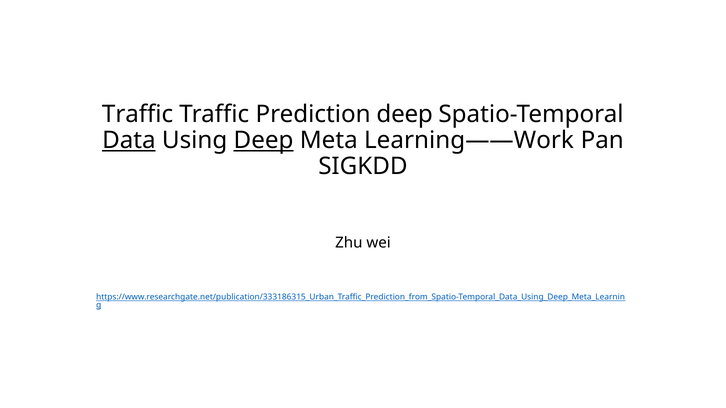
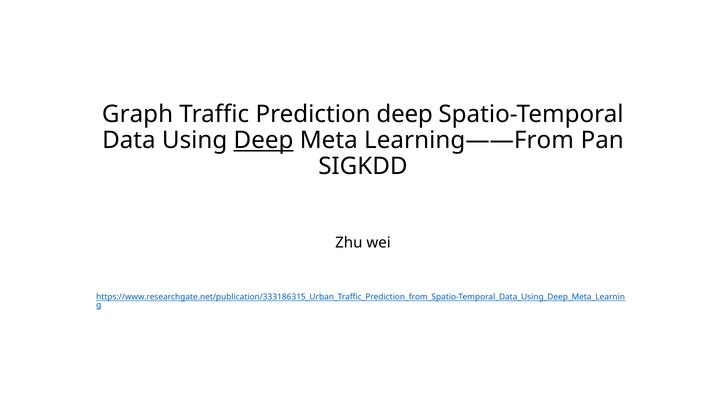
Traffic at (138, 114): Traffic -> Graph
Data underline: present -> none
Learning——Work: Learning——Work -> Learning——From
